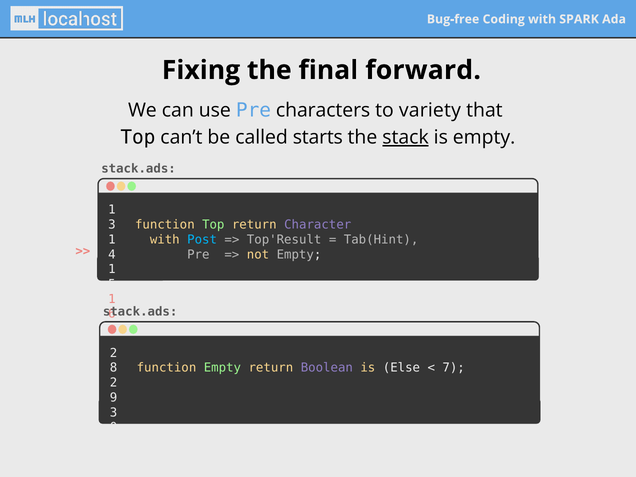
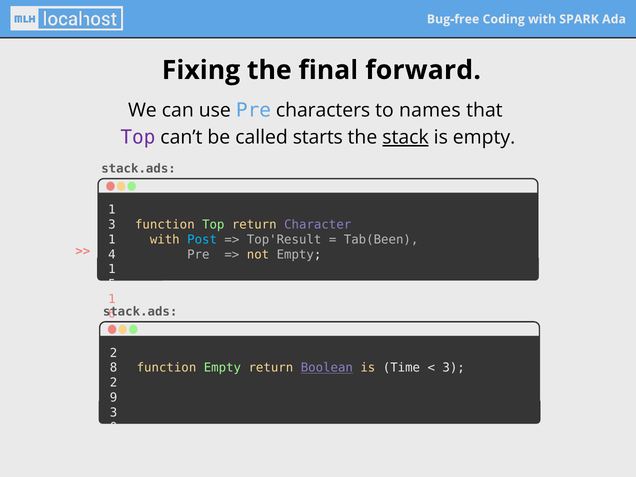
variety: variety -> names
Top at (138, 137) colour: black -> purple
Tab(Hint: Tab(Hint -> Tab(Been
Boolean underline: none -> present
Else: Else -> Time
7 at (454, 368): 7 -> 3
